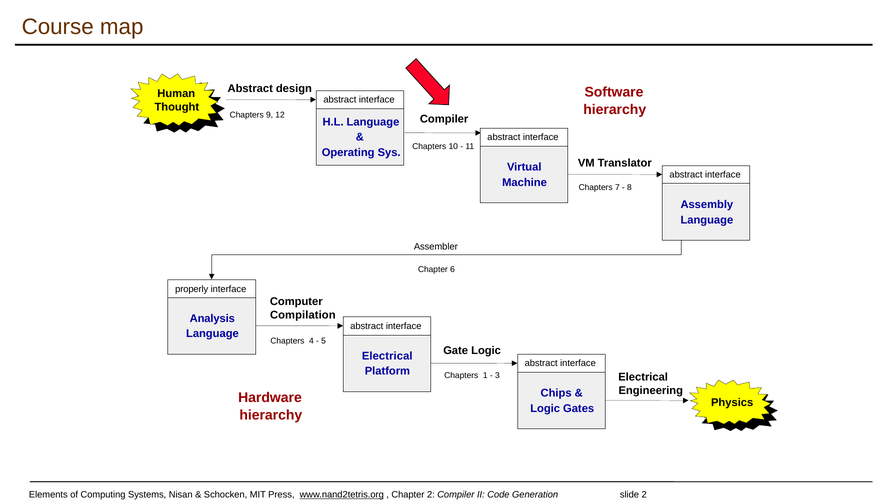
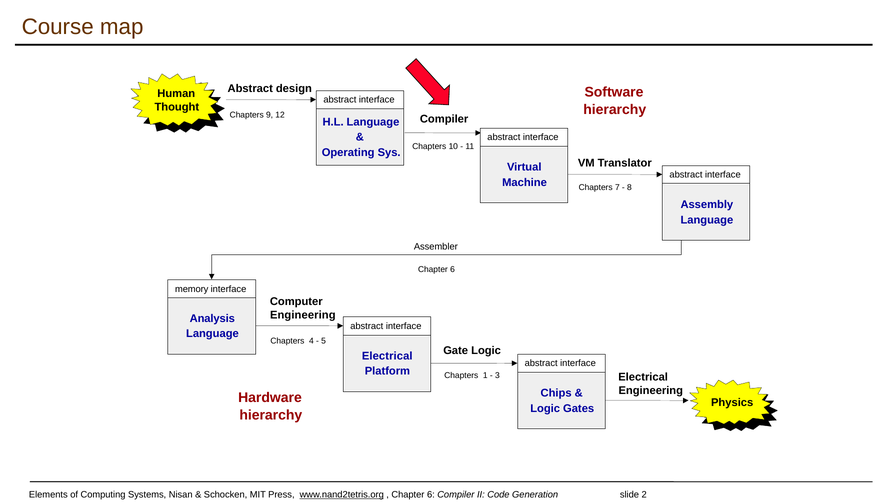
properly: properly -> memory
Compilation at (303, 315): Compilation -> Engineering
2 at (431, 495): 2 -> 6
